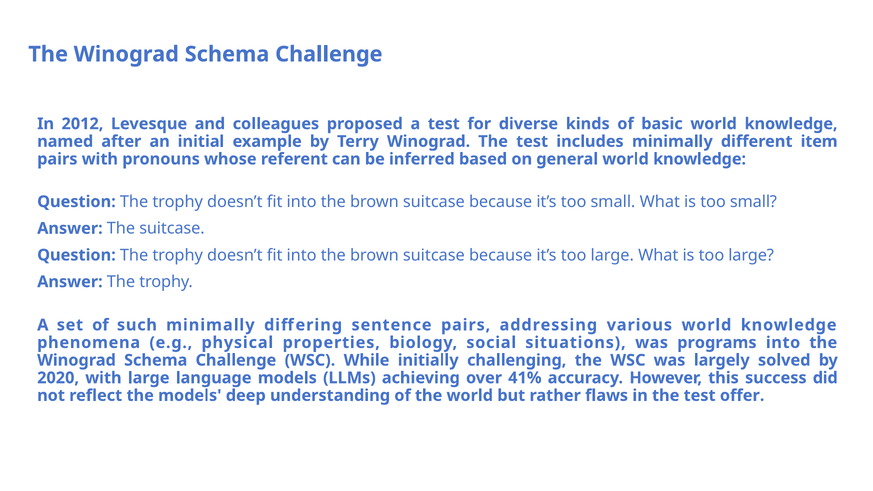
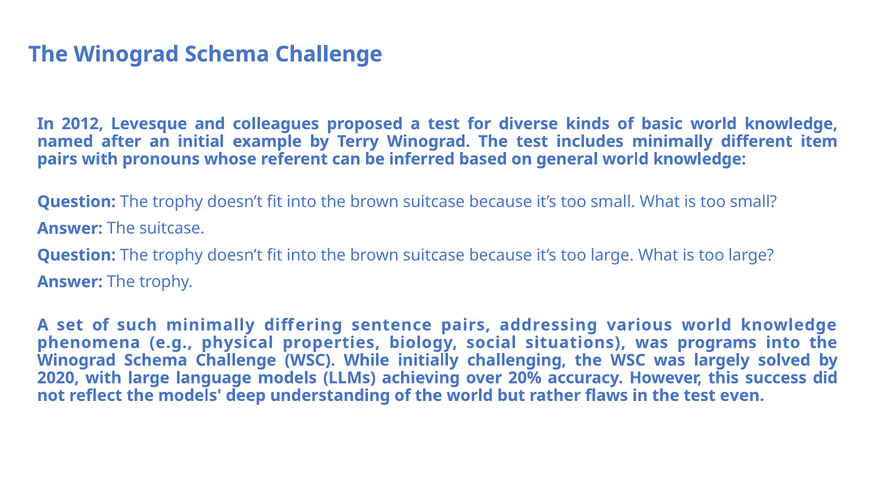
41%: 41% -> 20%
offer: offer -> even
